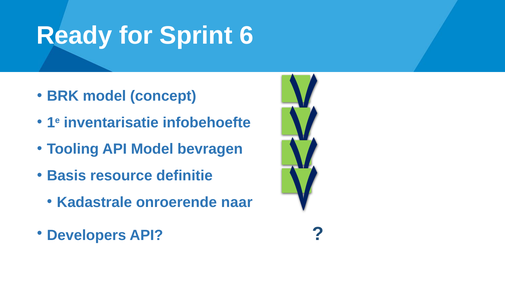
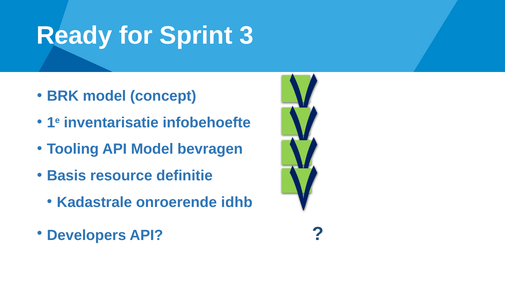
6: 6 -> 3
naar: naar -> idhb
